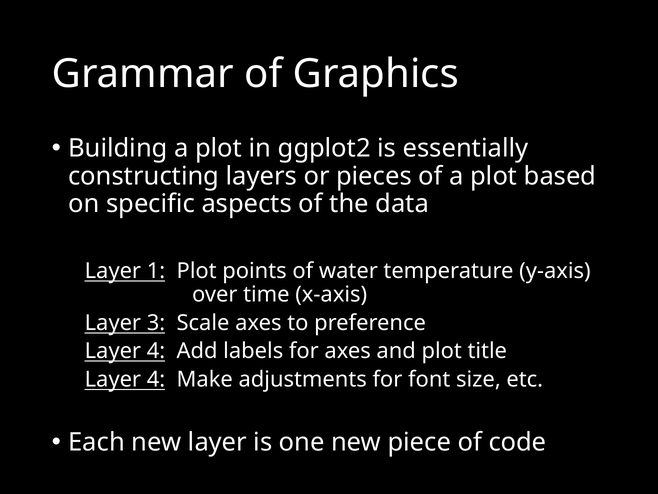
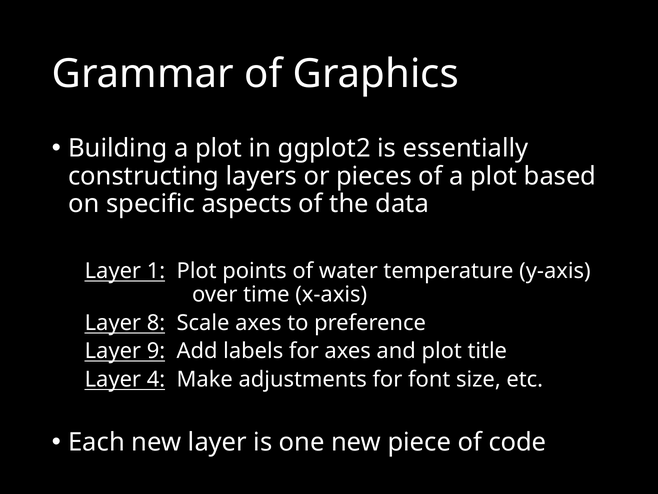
3: 3 -> 8
4 at (156, 351): 4 -> 9
